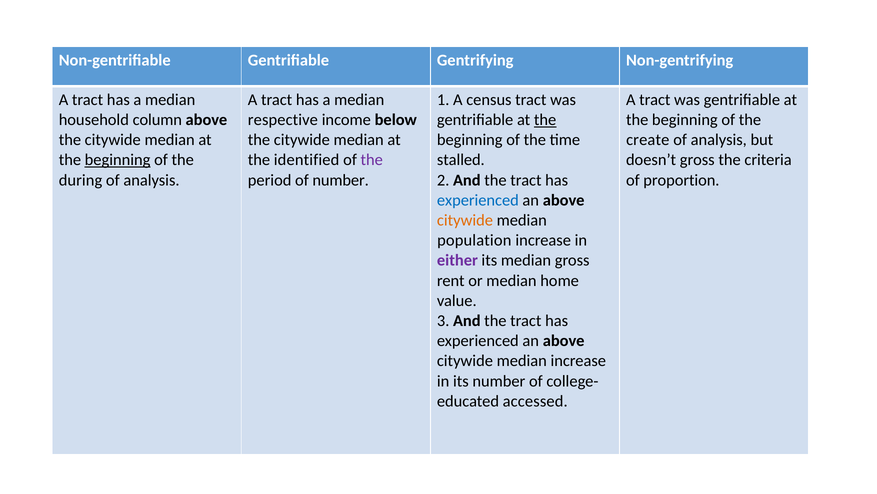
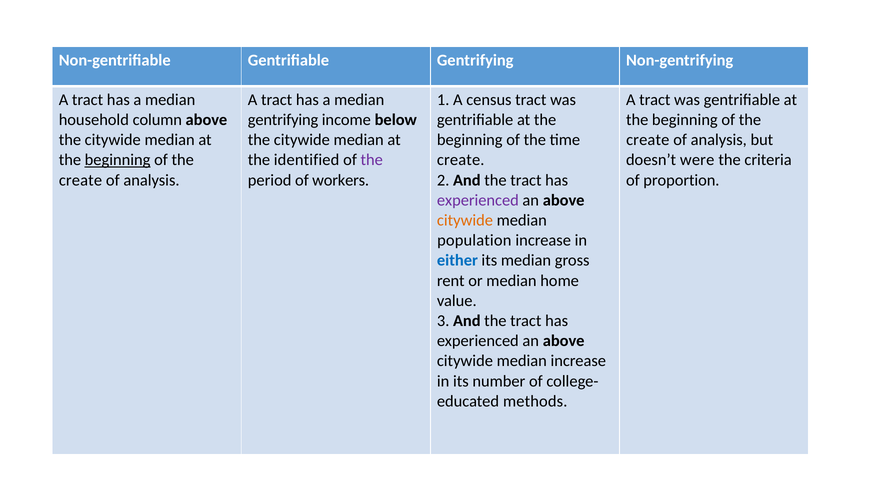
respective at (283, 120): respective -> gentrifying
the at (545, 120) underline: present -> none
stalled at (461, 160): stalled -> create
doesn’t gross: gross -> were
during at (81, 180): during -> create
of number: number -> workers
experienced at (478, 200) colour: blue -> purple
either colour: purple -> blue
accessed: accessed -> methods
